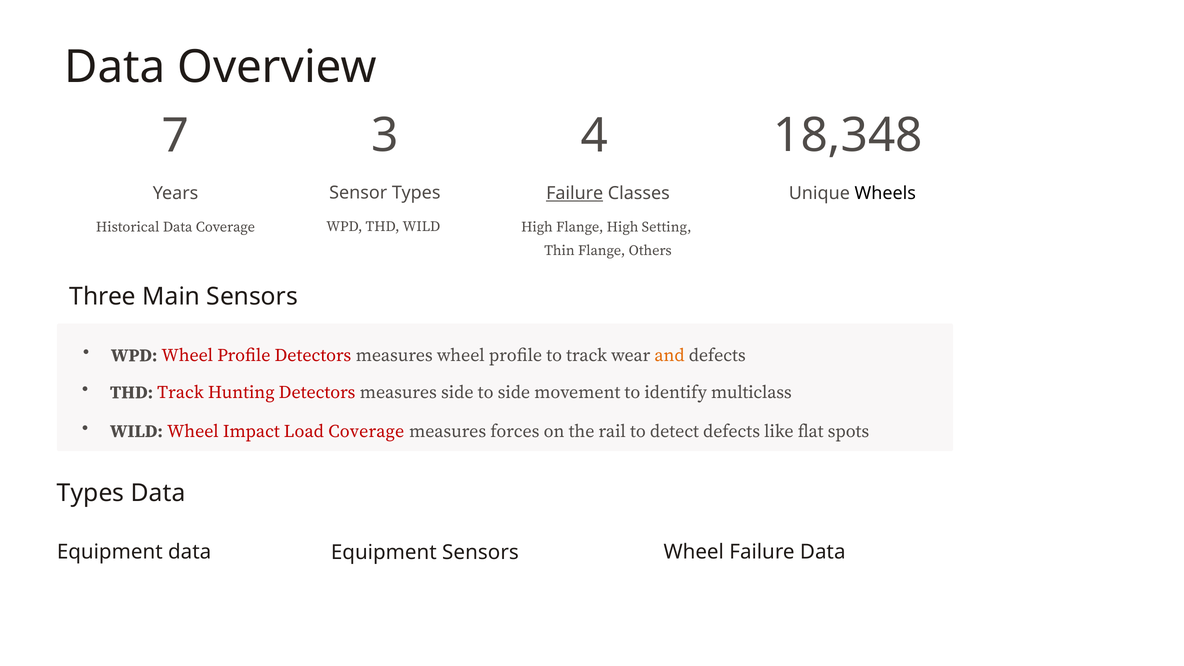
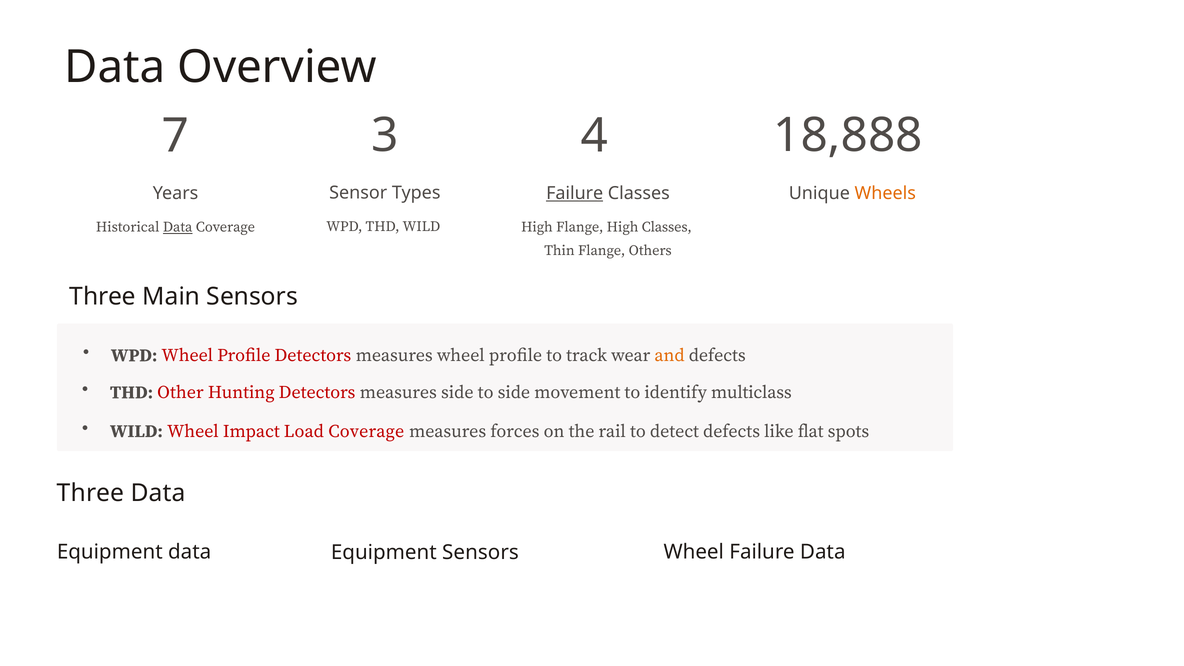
18,348: 18,348 -> 18,888
Wheels colour: black -> orange
Data at (178, 227) underline: none -> present
High Setting: Setting -> Classes
THD Track: Track -> Other
Types at (91, 493): Types -> Three
